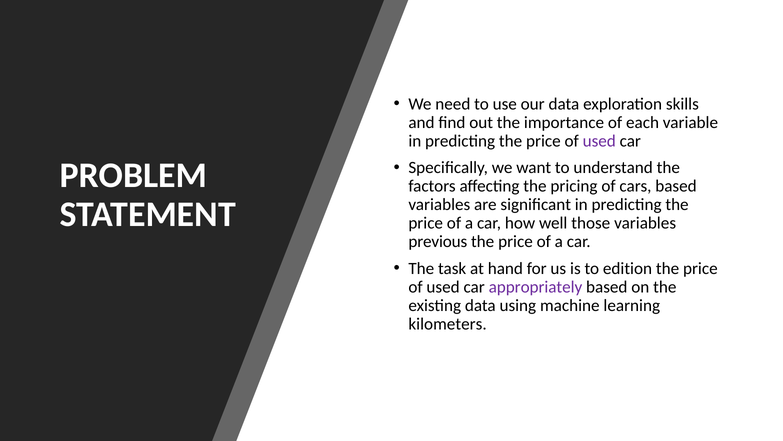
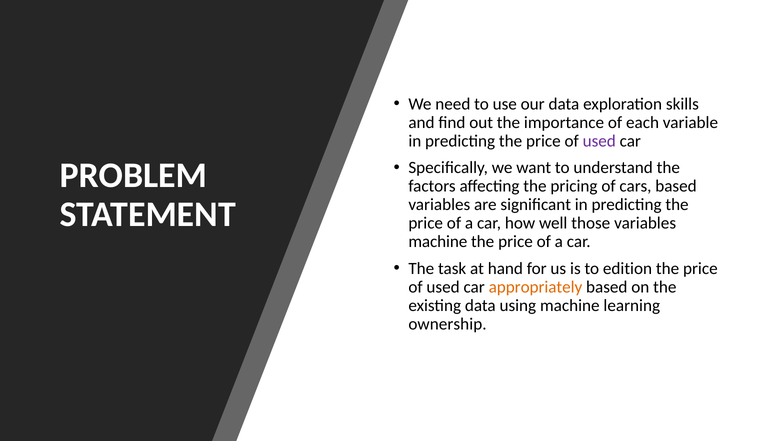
previous at (438, 242): previous -> machine
appropriately colour: purple -> orange
kilometers: kilometers -> ownership
